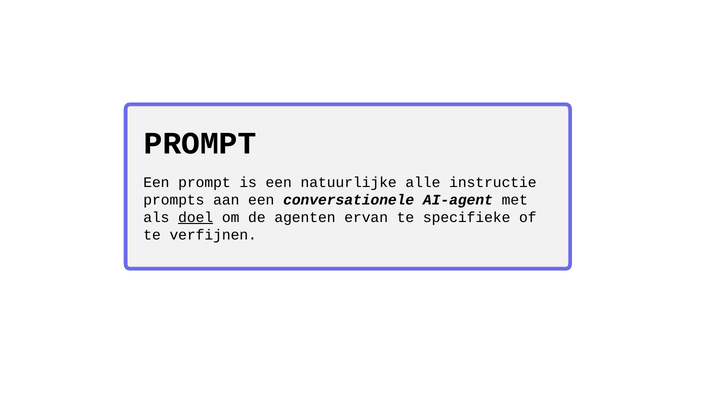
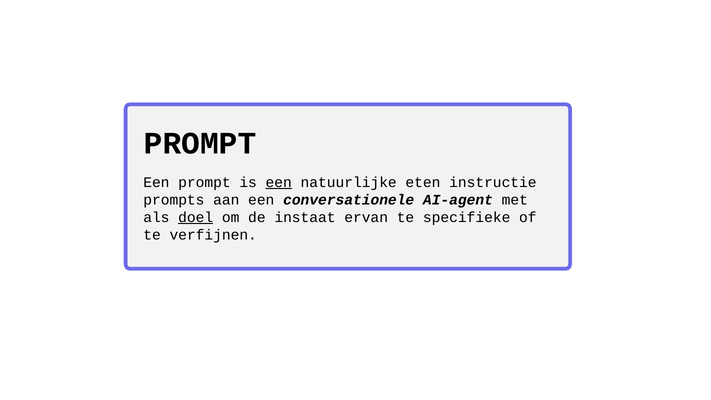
een at (279, 182) underline: none -> present
alle: alle -> eten
agenten: agenten -> instaat
